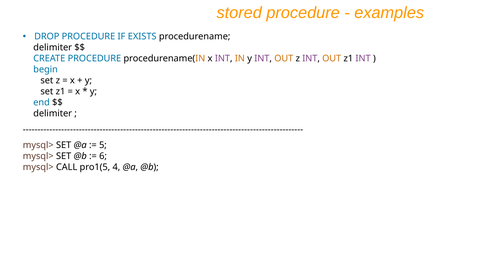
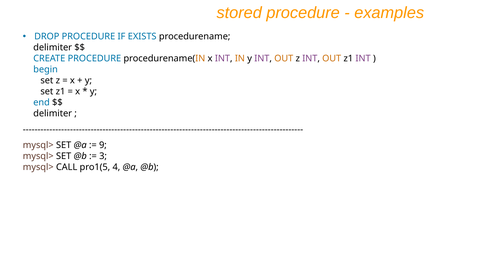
5: 5 -> 9
6: 6 -> 3
